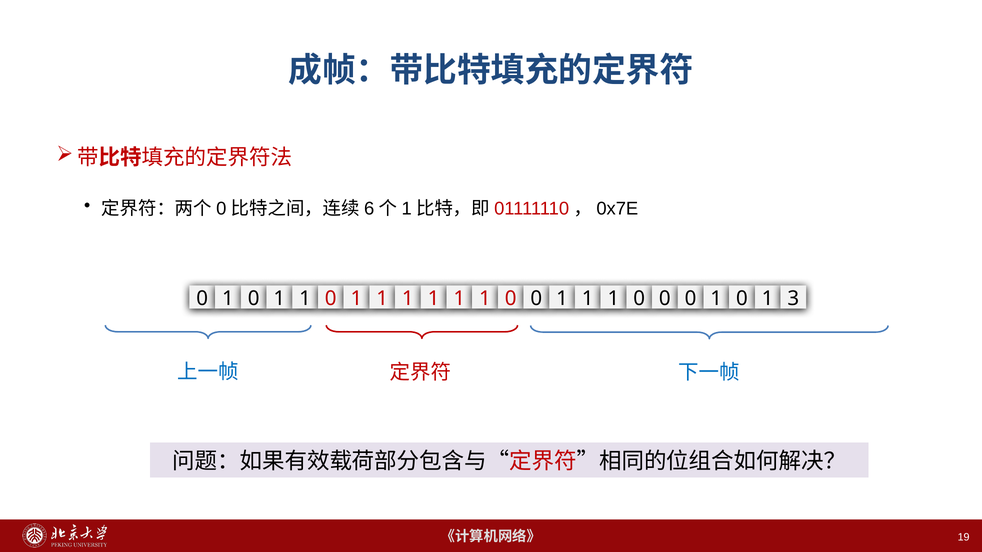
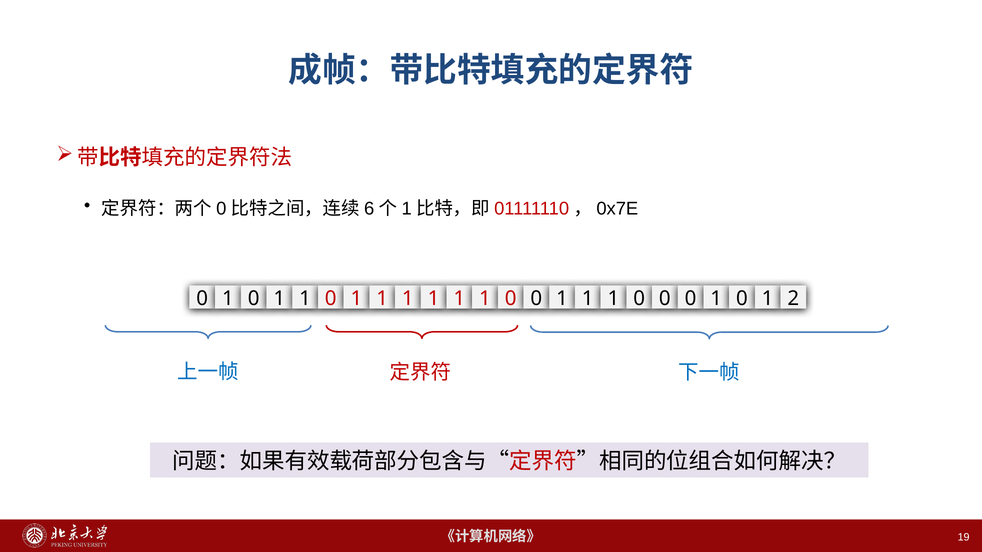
3: 3 -> 2
